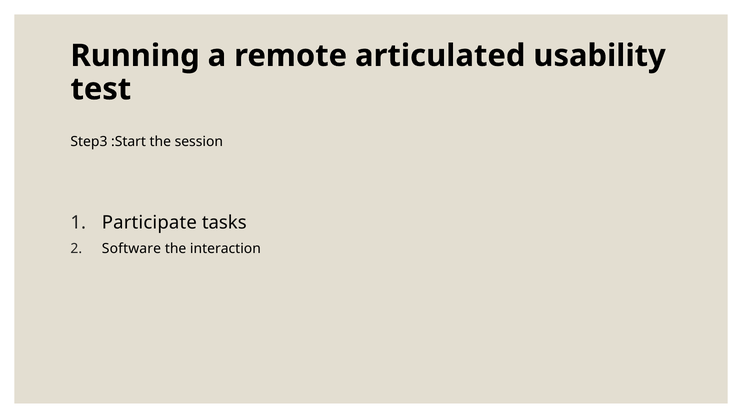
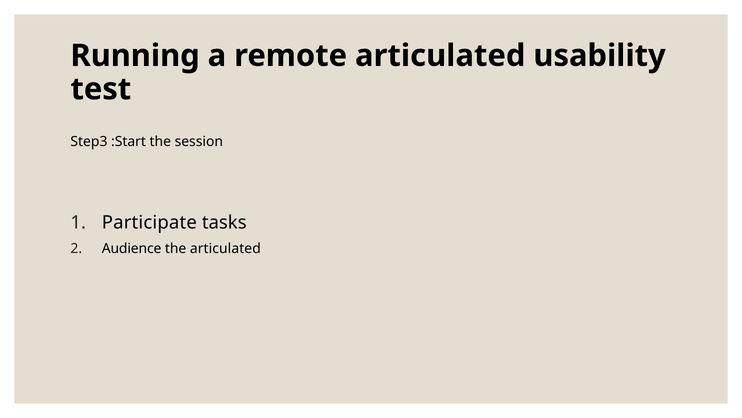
Software: Software -> Audience
the interaction: interaction -> articulated
